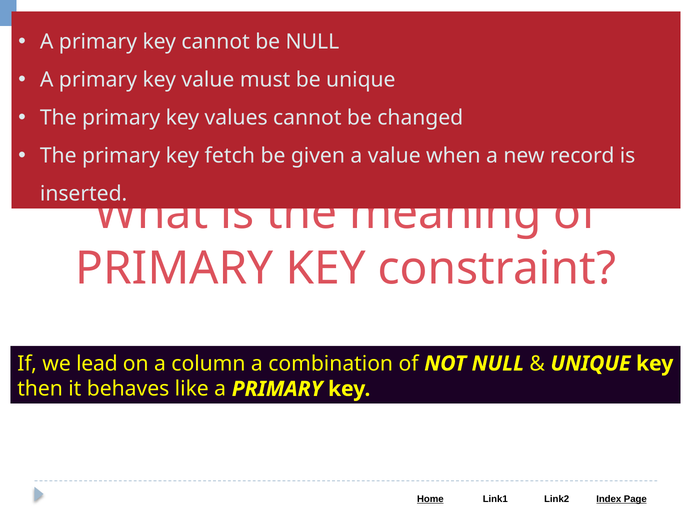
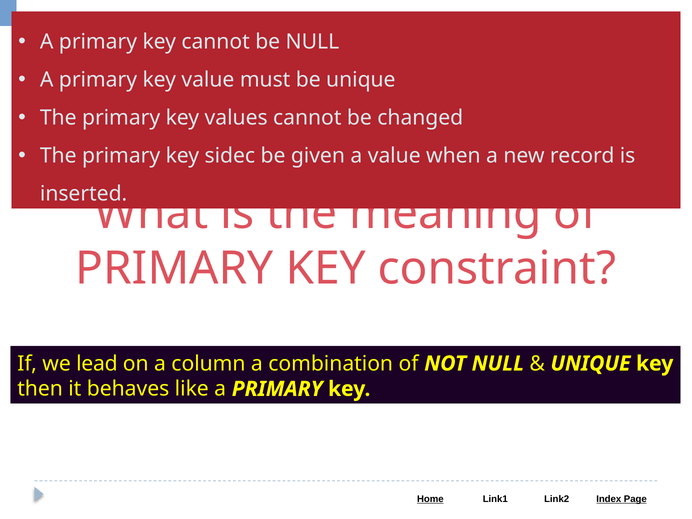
fetch: fetch -> sidec
